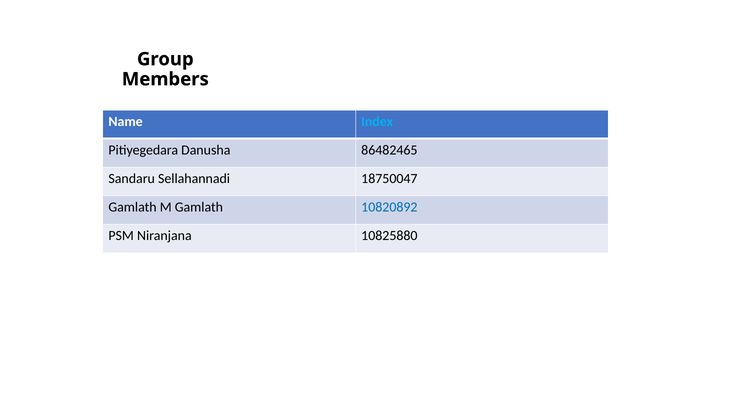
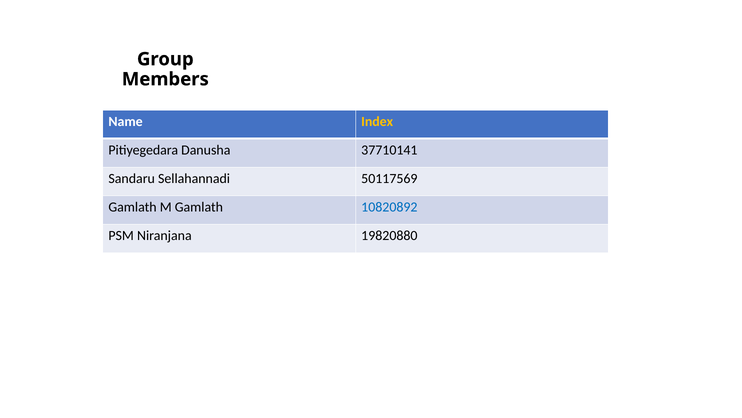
Index colour: light blue -> yellow
86482465: 86482465 -> 37710141
18750047: 18750047 -> 50117569
10825880: 10825880 -> 19820880
